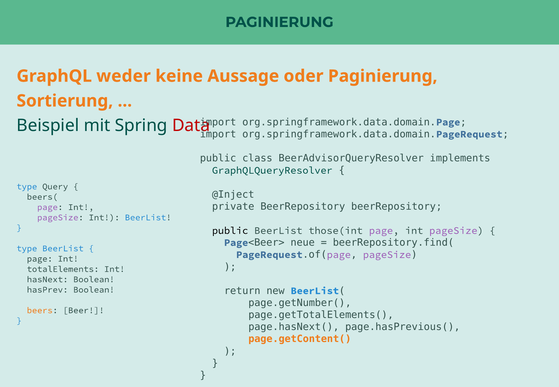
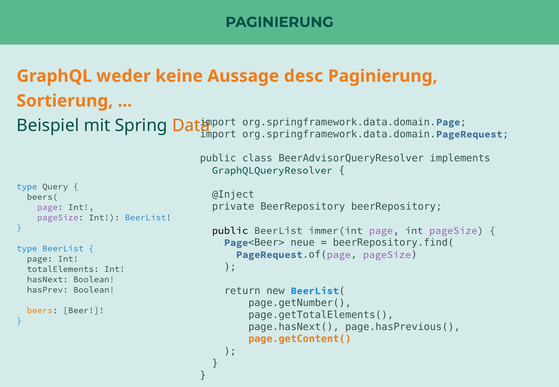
oder: oder -> desc
Data colour: red -> orange
those(int: those(int -> immer(int
